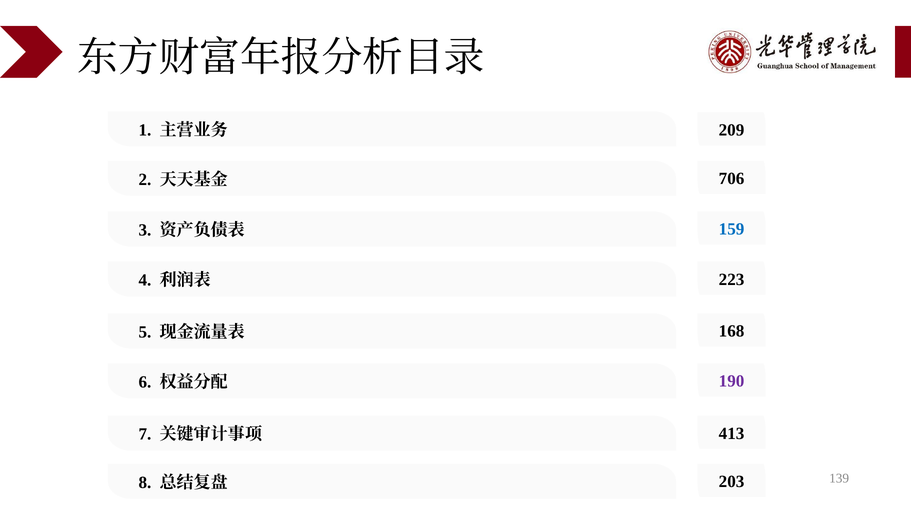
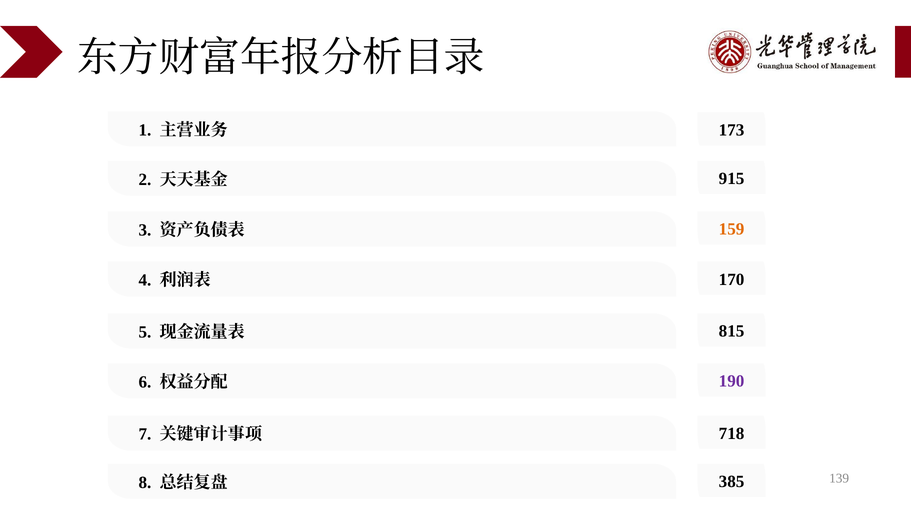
209: 209 -> 173
706: 706 -> 915
159 colour: blue -> orange
223: 223 -> 170
168: 168 -> 815
413: 413 -> 718
203: 203 -> 385
